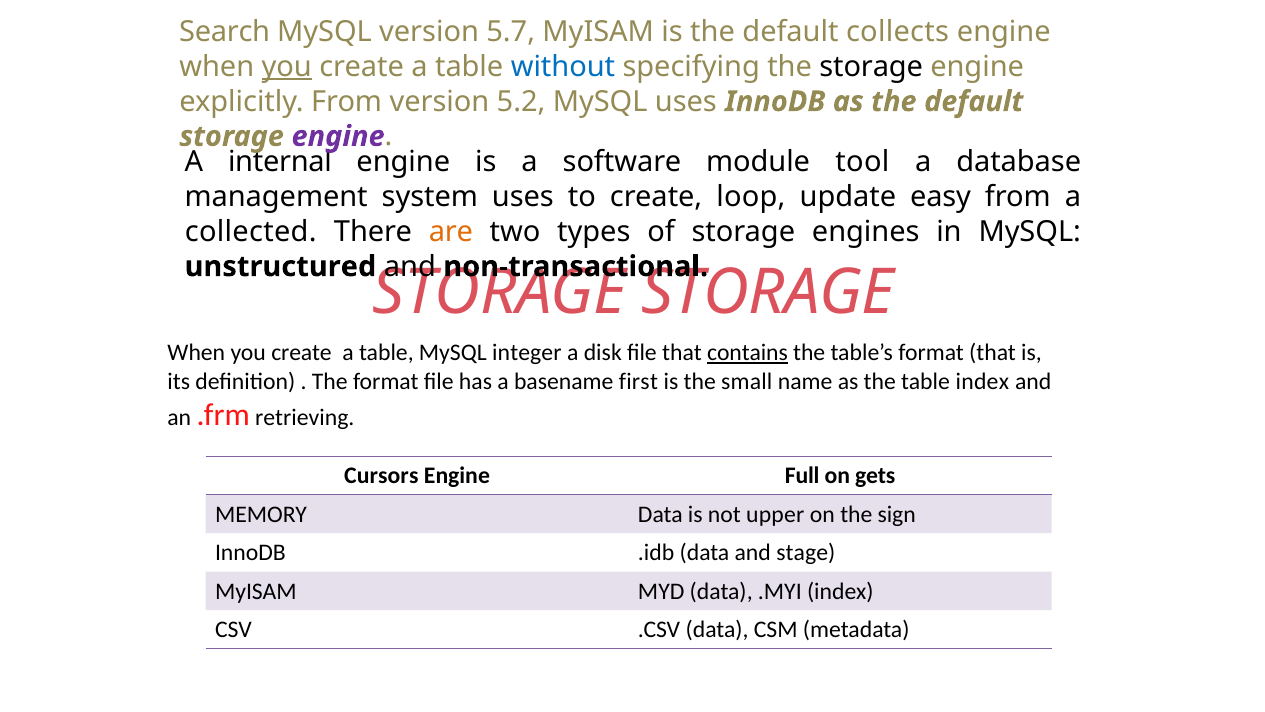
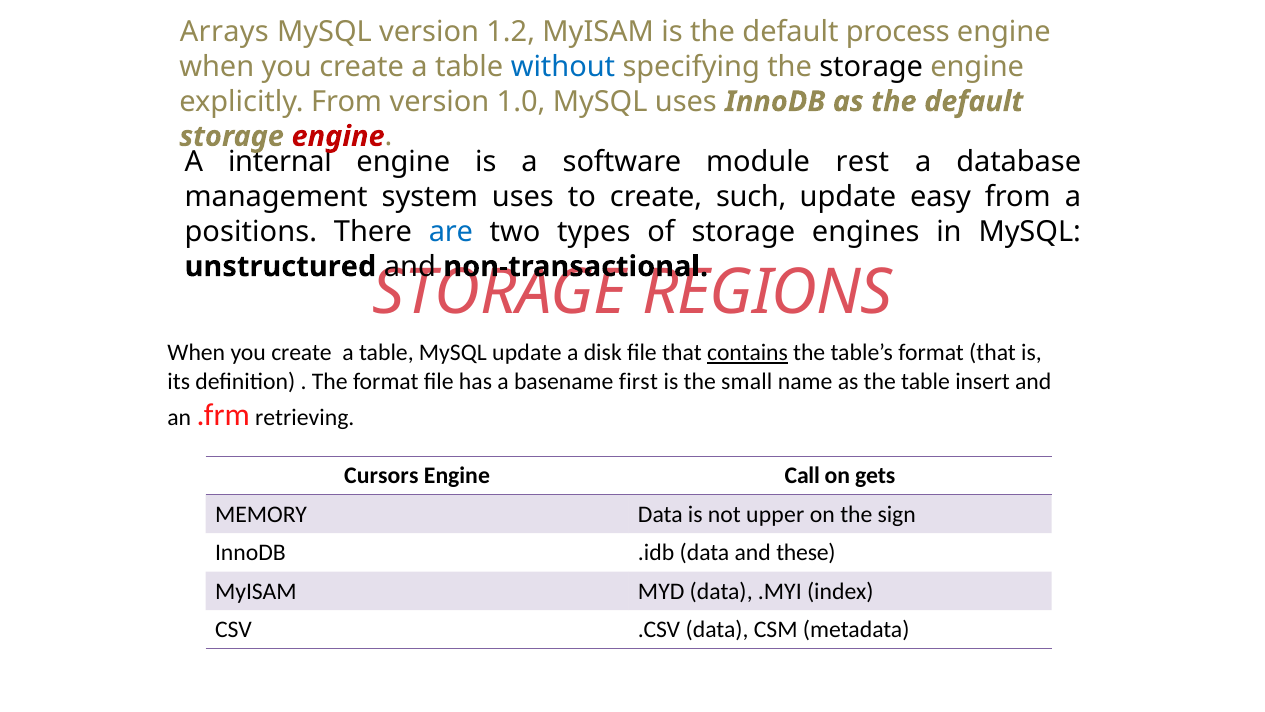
Search: Search -> Arrays
5.7: 5.7 -> 1.2
collects: collects -> process
you at (287, 67) underline: present -> none
5.2: 5.2 -> 1.0
engine at (338, 136) colour: purple -> red
tool: tool -> rest
loop: loop -> such
collected: collected -> positions
are colour: orange -> blue
STORAGE at (768, 292): STORAGE -> REGIONS
MySQL integer: integer -> update
table index: index -> insert
Full: Full -> Call
stage: stage -> these
